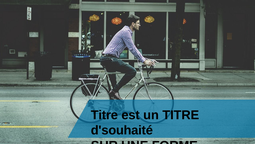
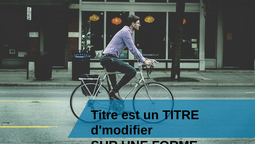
d'souhaité: d'souhaité -> d'modifier
